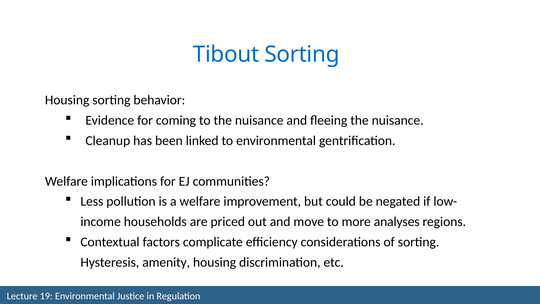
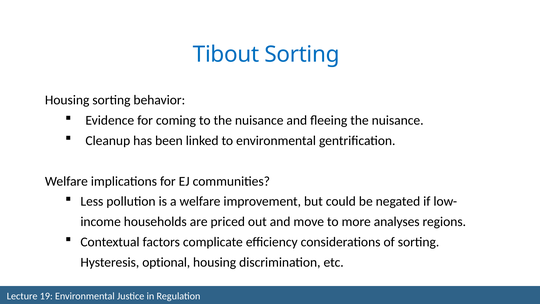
amenity: amenity -> optional
